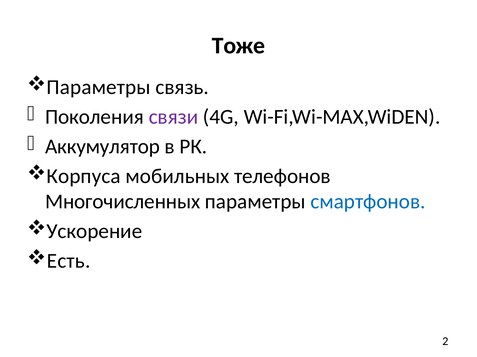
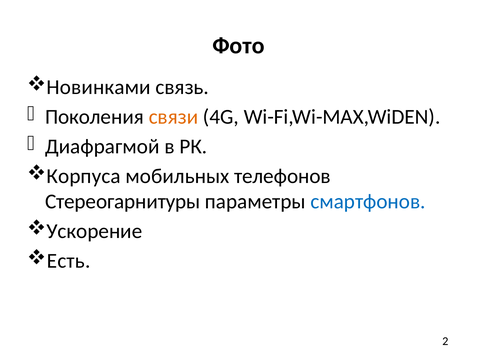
Тоже: Тоже -> Фото
Параметры at (99, 87): Параметры -> Новинками
связи colour: purple -> orange
Аккумулятор: Аккумулятор -> Диафрагмой
Многочисленных: Многочисленных -> Стереогарнитуры
